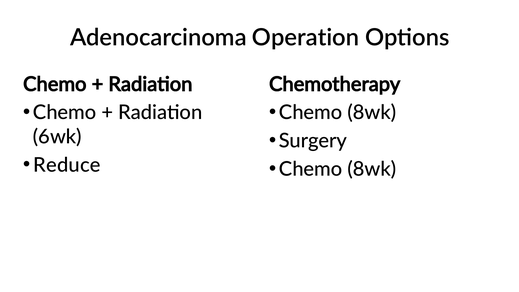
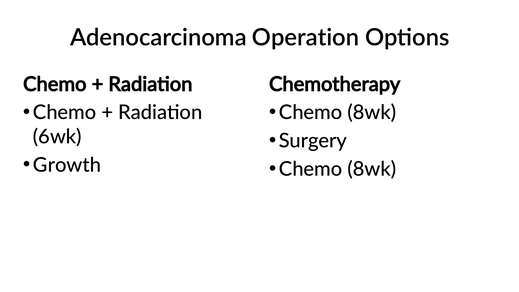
Reduce: Reduce -> Growth
